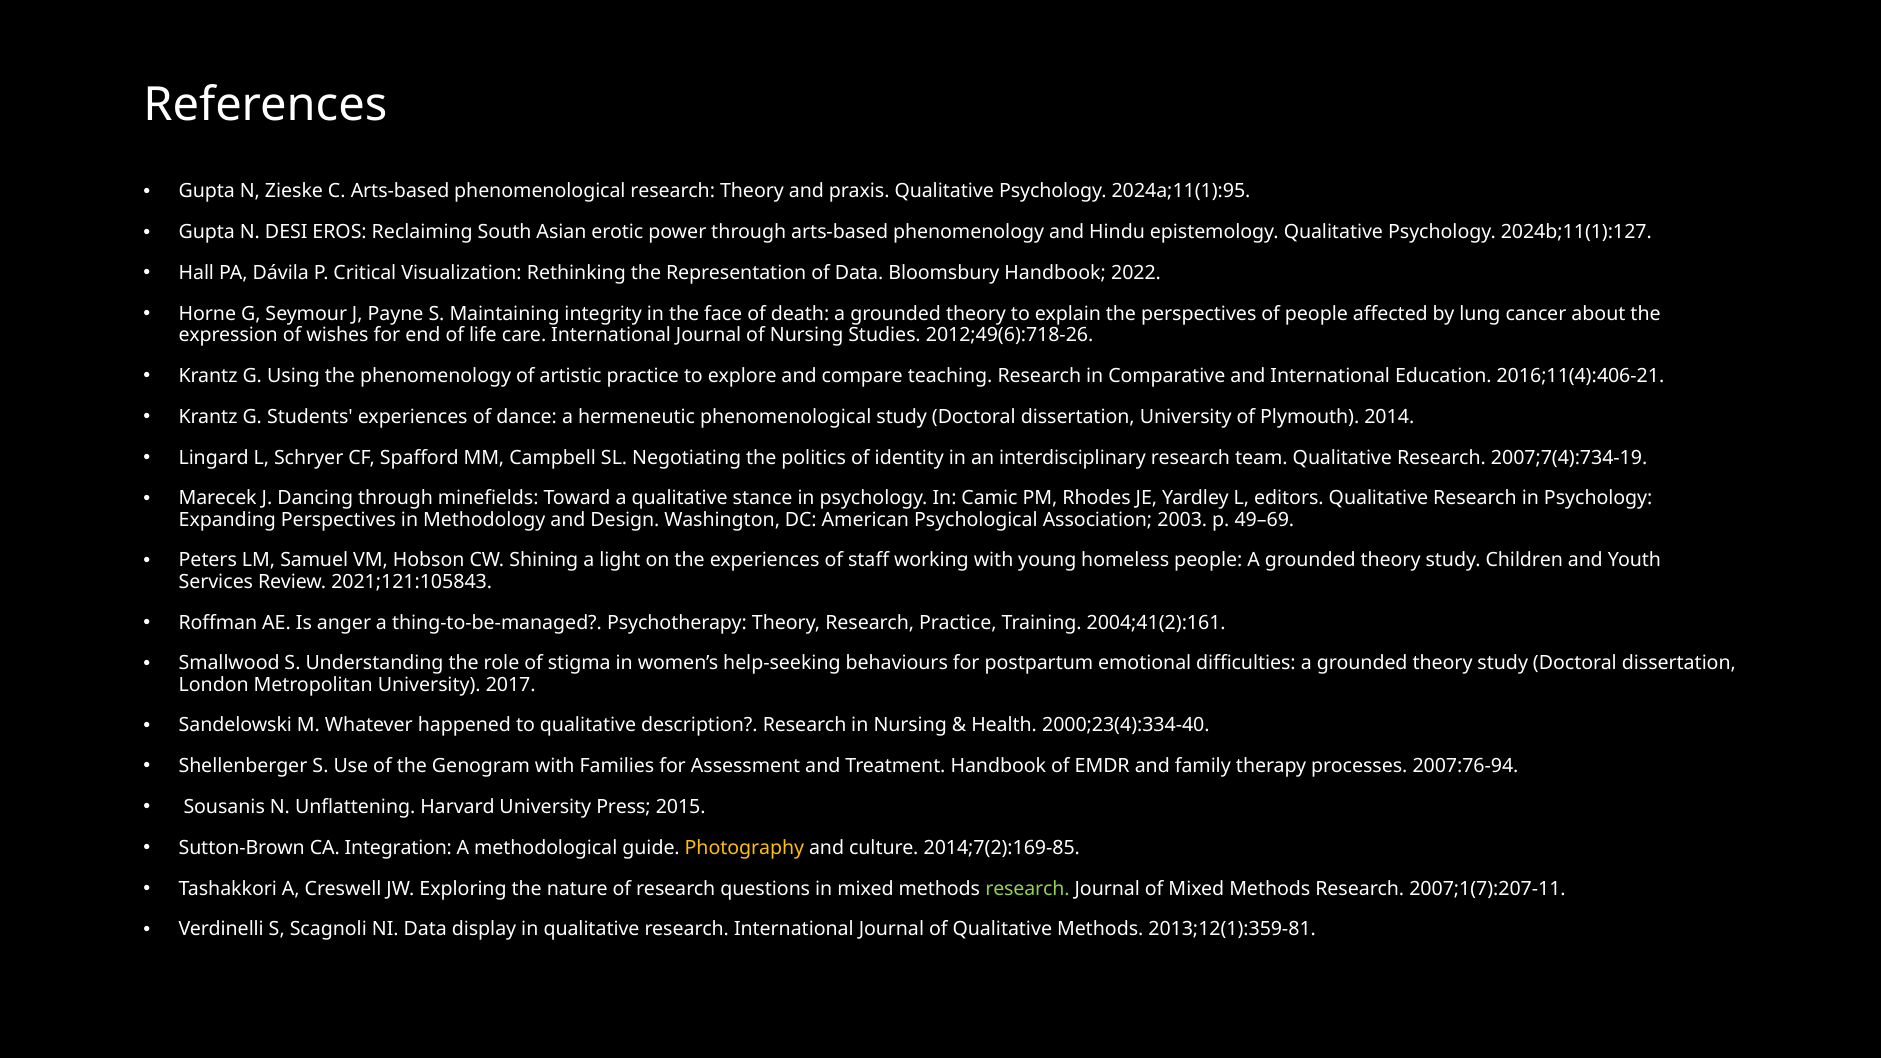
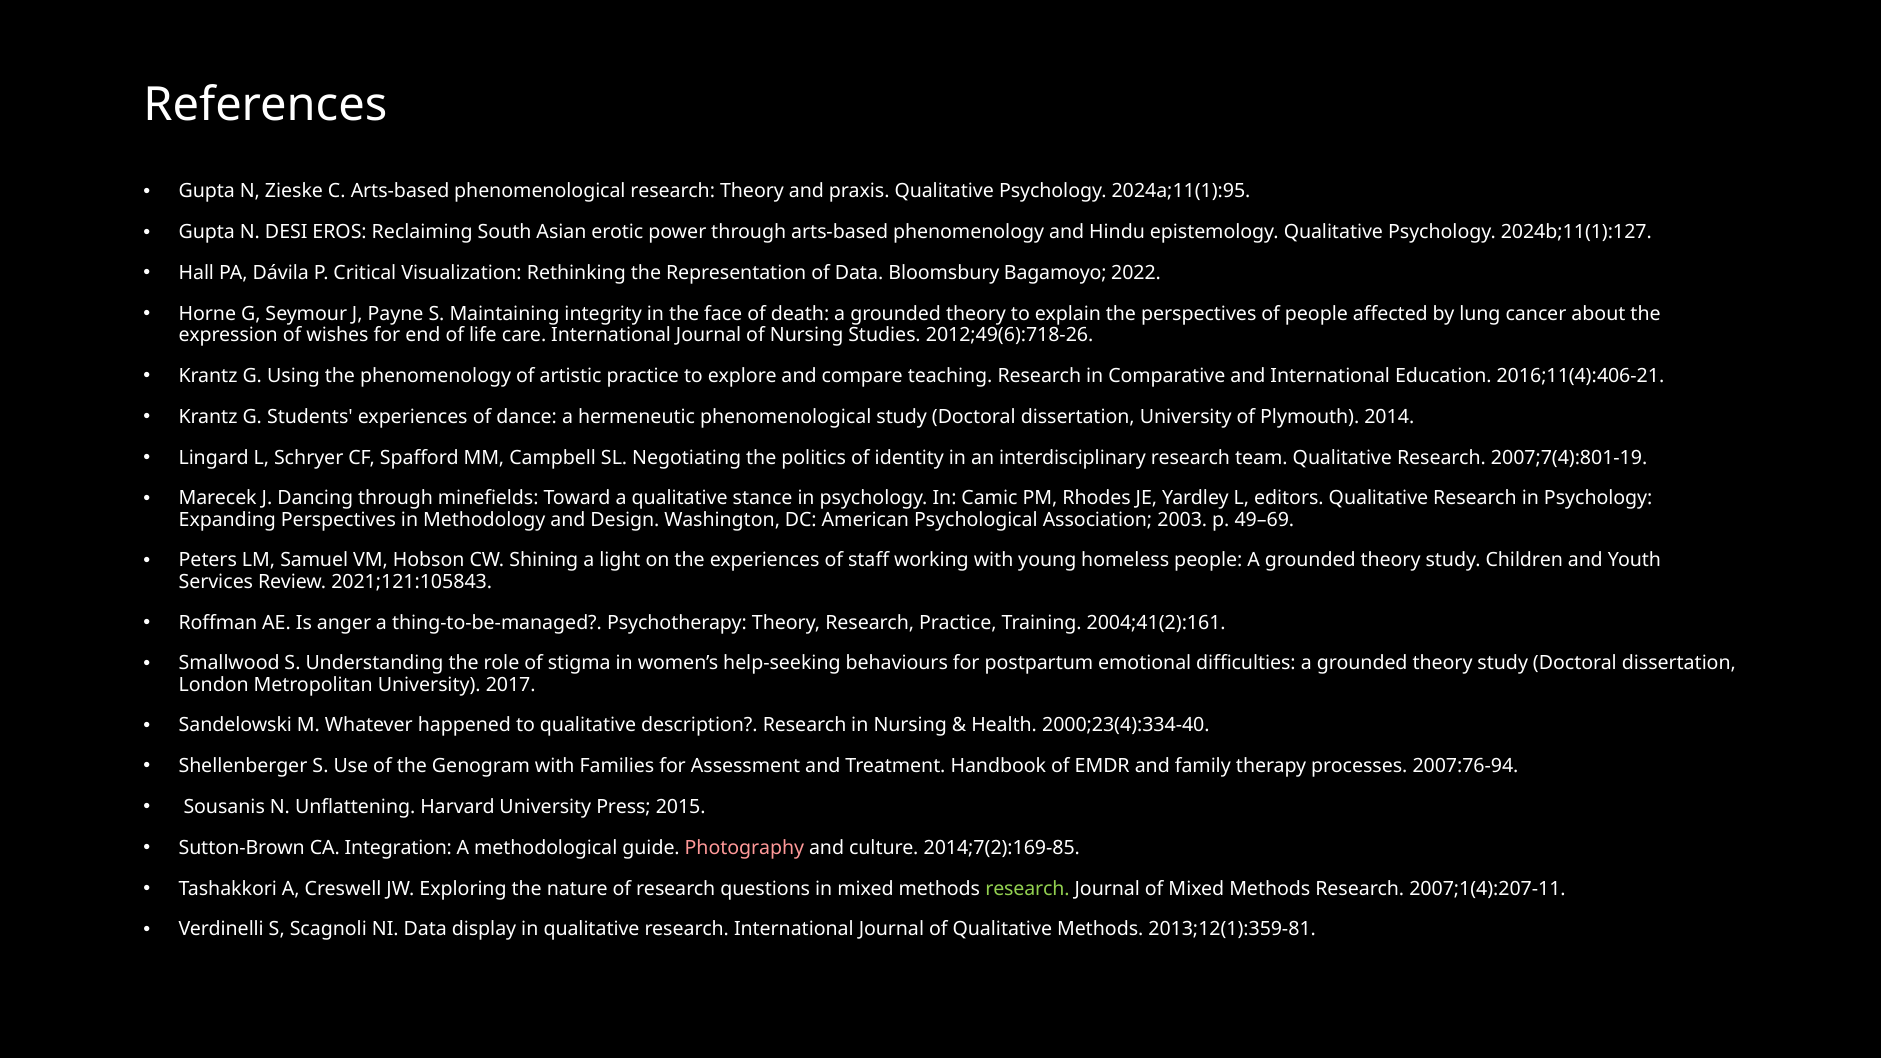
Bloomsbury Handbook: Handbook -> Bagamoyo
2007;7(4):734-19: 2007;7(4):734-19 -> 2007;7(4):801-19
Photography colour: yellow -> pink
2007;1(7):207-11: 2007;1(7):207-11 -> 2007;1(4):207-11
